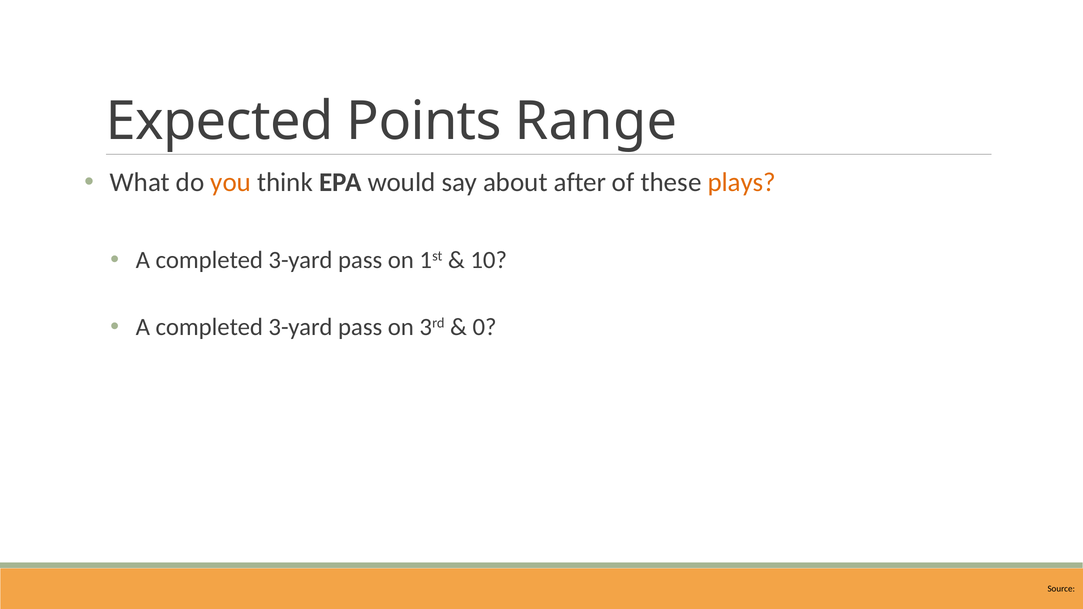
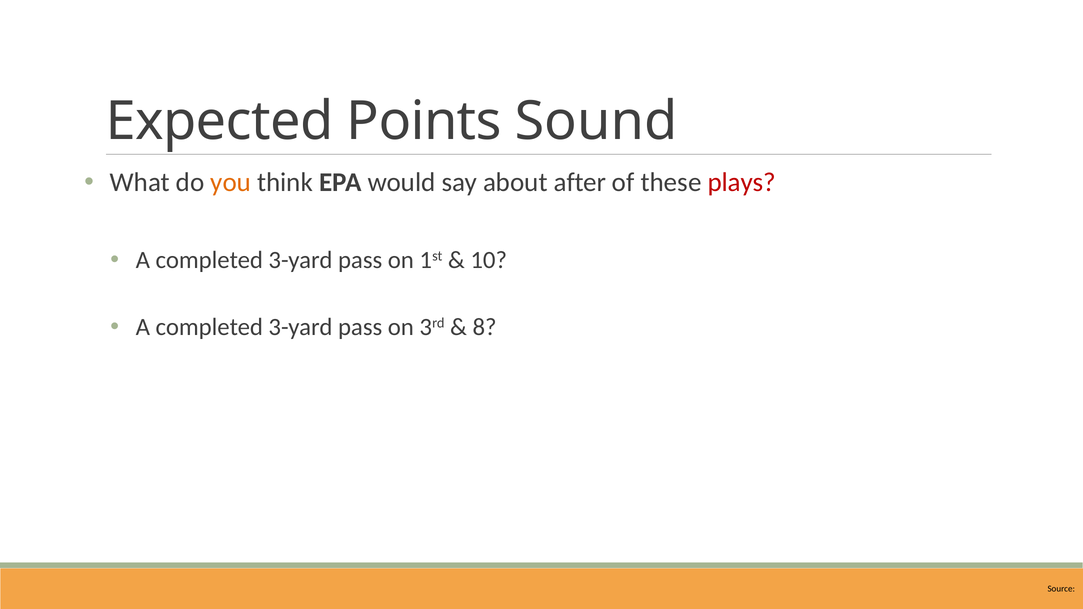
Range: Range -> Sound
plays colour: orange -> red
0: 0 -> 8
